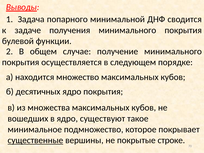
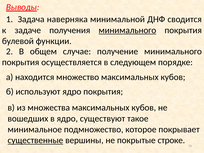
попарного: попарного -> наверняка
минимального at (127, 30) underline: none -> present
десятичных: десятичных -> используют
